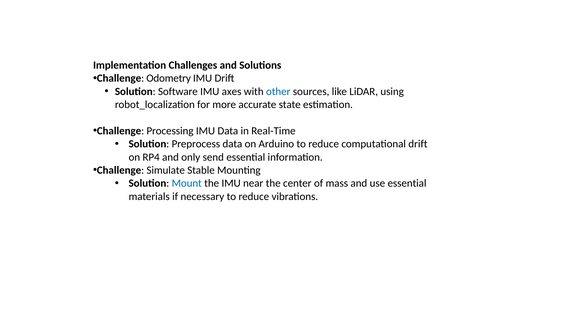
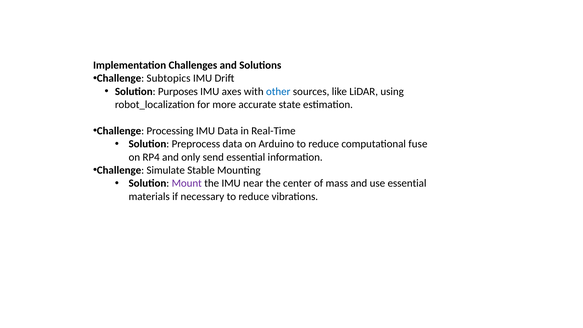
Odometry: Odometry -> Subtopics
Software: Software -> Purposes
computational drift: drift -> fuse
Mount colour: blue -> purple
